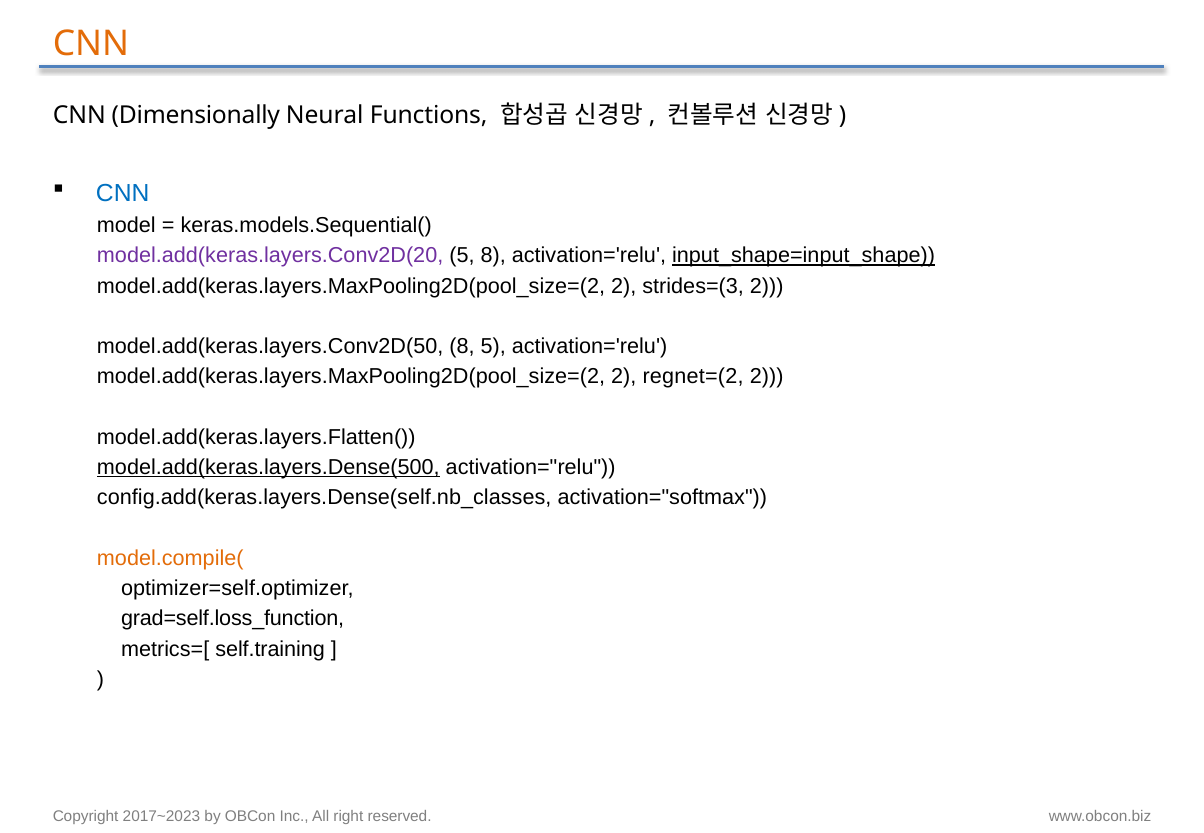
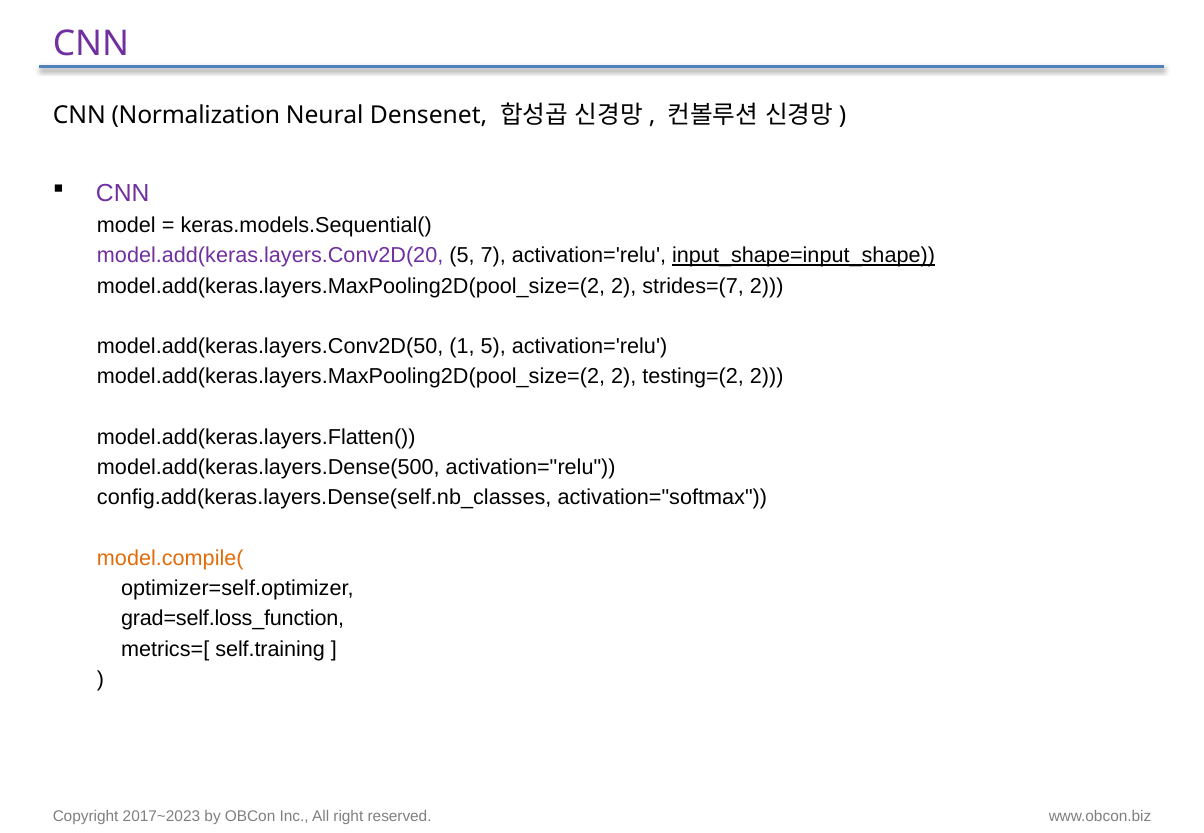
CNN at (91, 43) colour: orange -> purple
Dimensionally: Dimensionally -> Normalization
Functions: Functions -> Densenet
CNN at (123, 194) colour: blue -> purple
5 8: 8 -> 7
strides=(3: strides=(3 -> strides=(7
model.add(keras.layers.Conv2D(50 8: 8 -> 1
regnet=(2: regnet=(2 -> testing=(2
model.add(keras.layers.Dense(500 underline: present -> none
